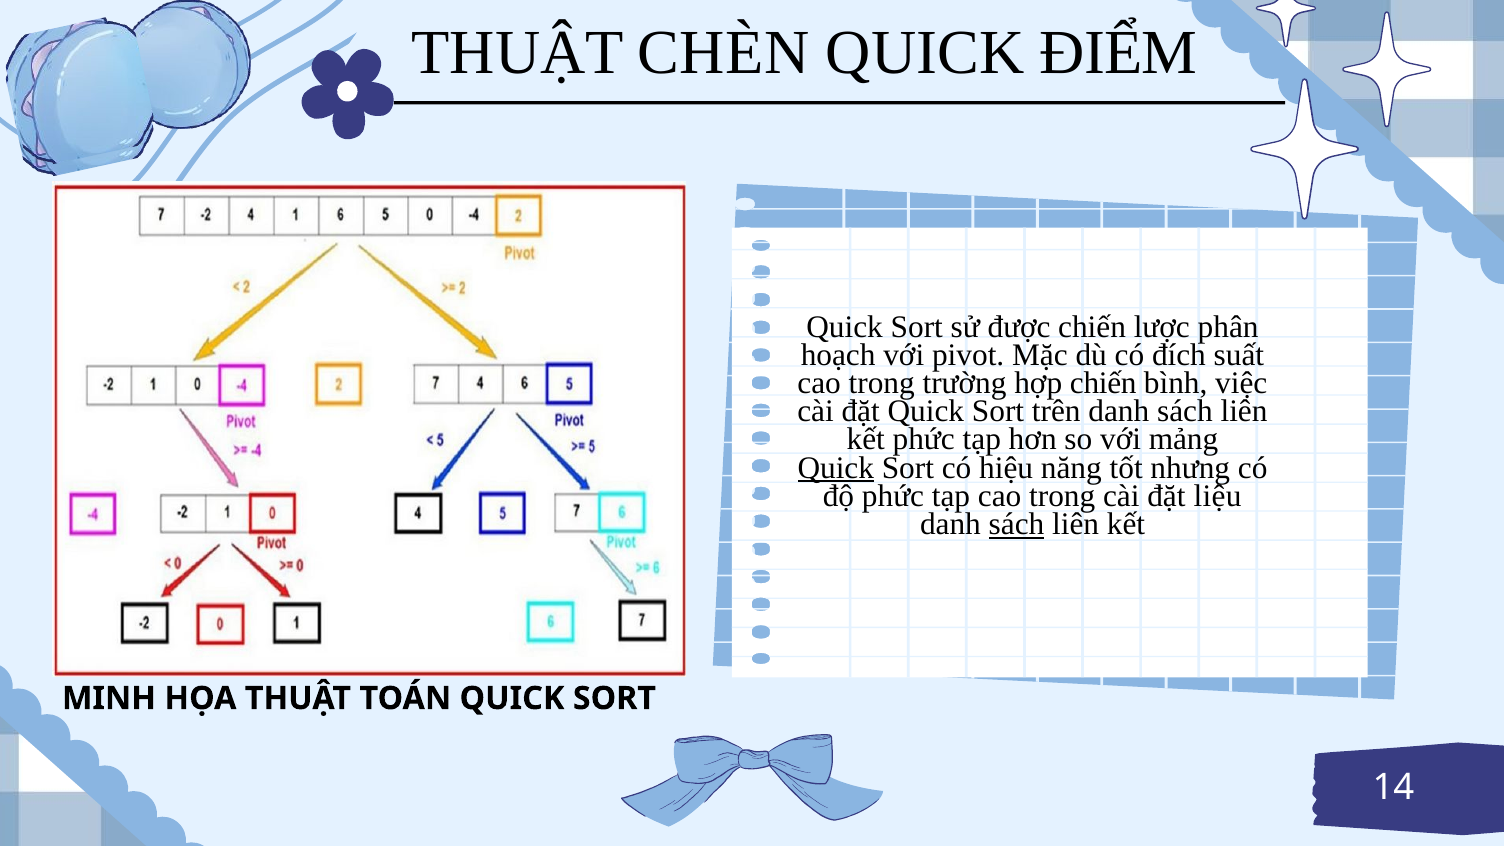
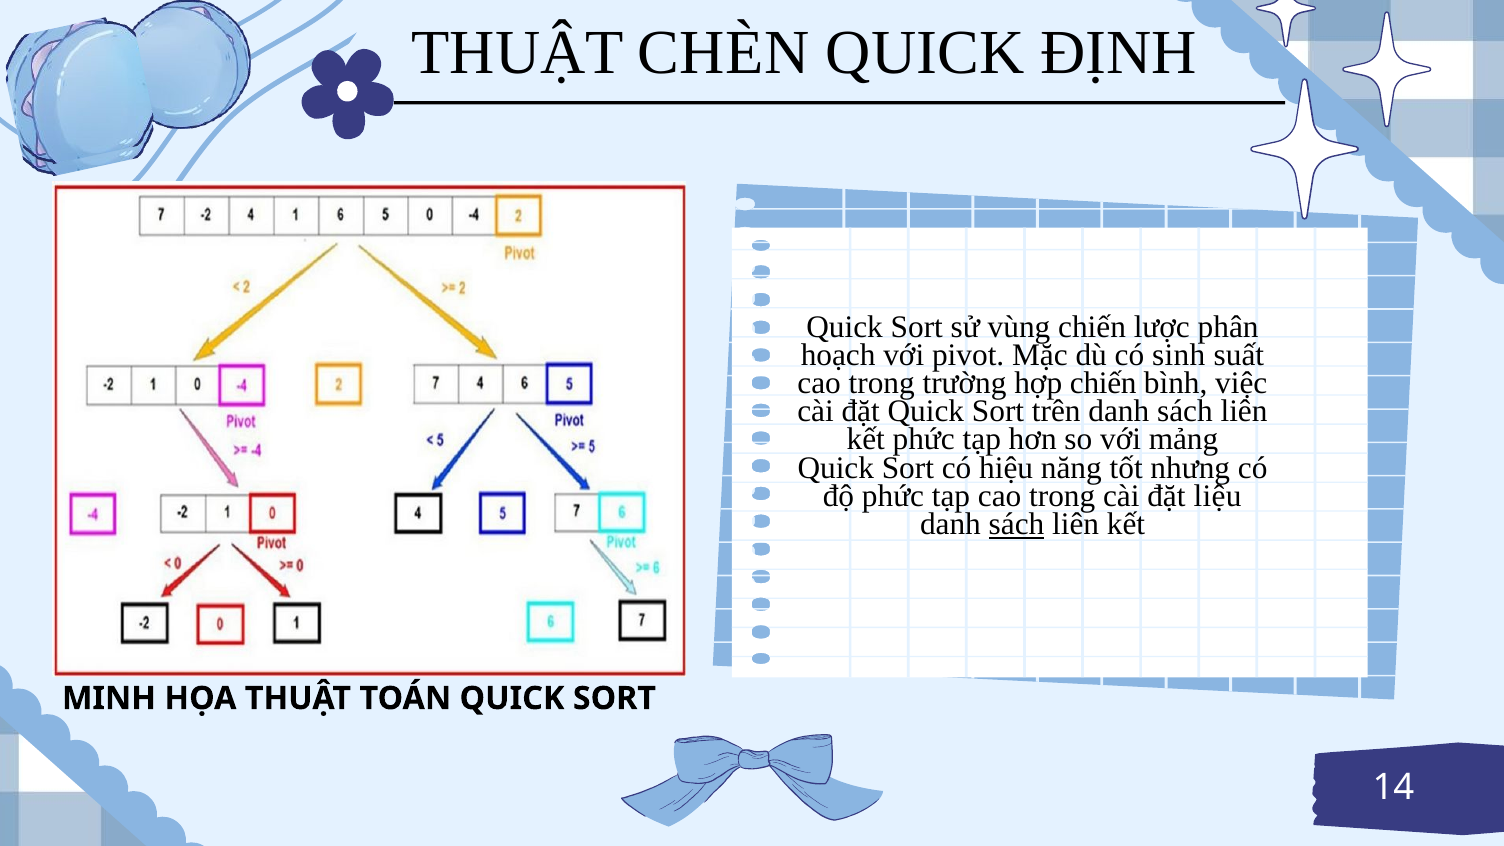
ĐIỂM: ĐIỂM -> ĐỊNH
được: được -> vùng
đích: đích -> sinh
Quick at (836, 468) underline: present -> none
